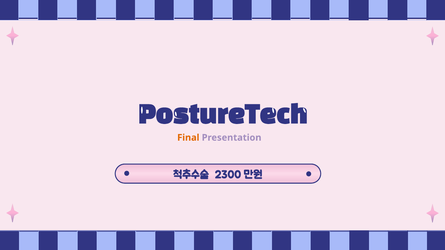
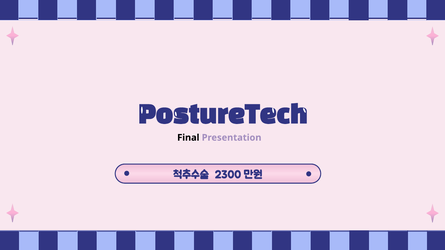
Final colour: orange -> black
